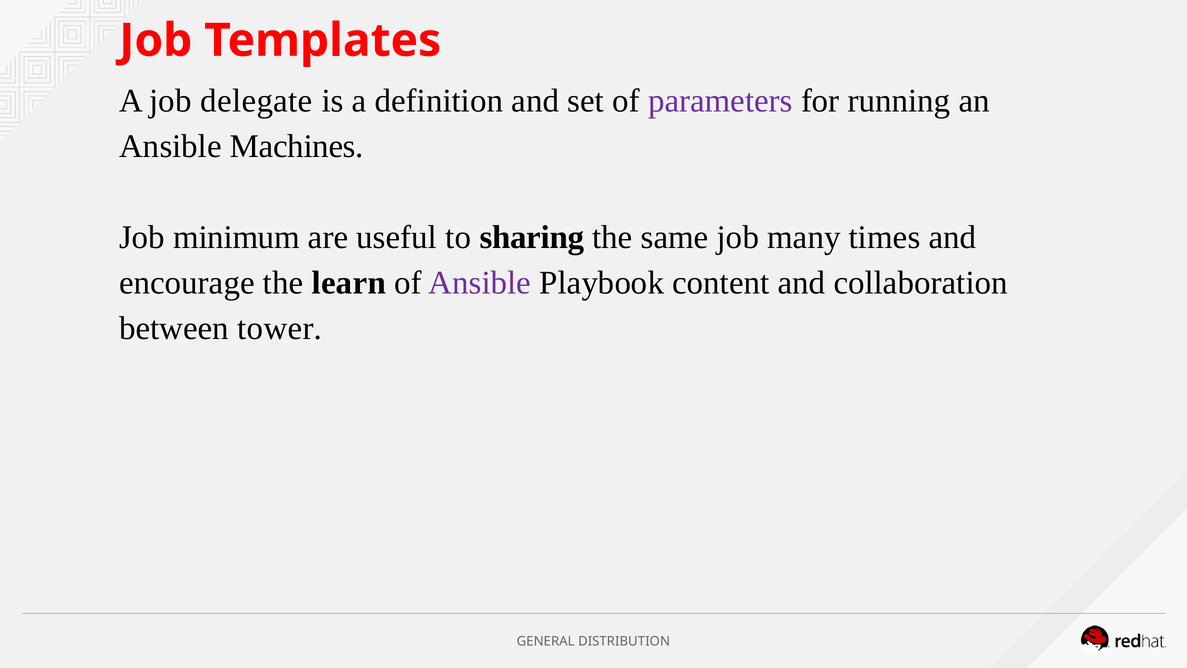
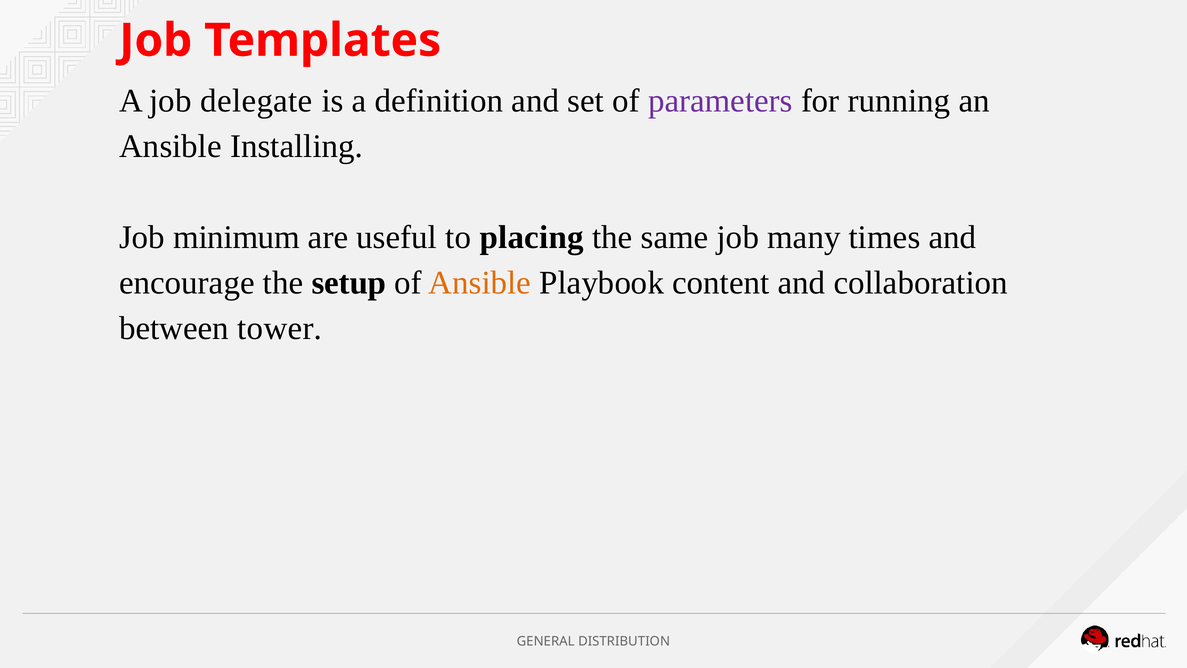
Machines: Machines -> Installing
sharing: sharing -> placing
learn: learn -> setup
Ansible at (480, 283) colour: purple -> orange
